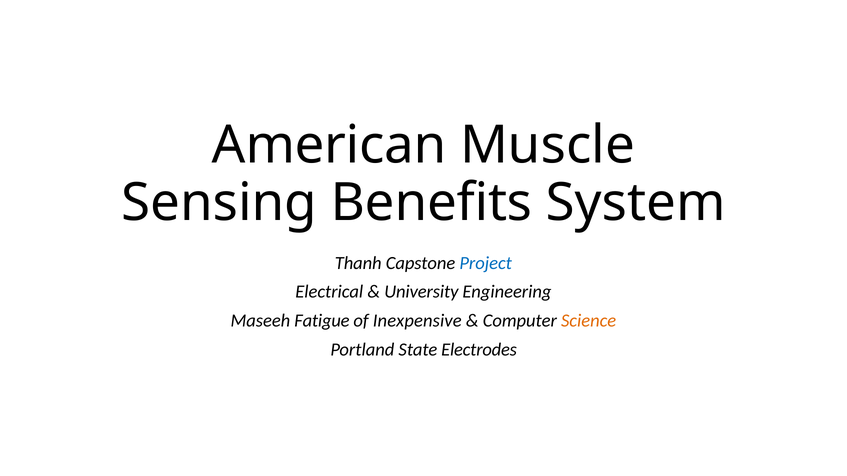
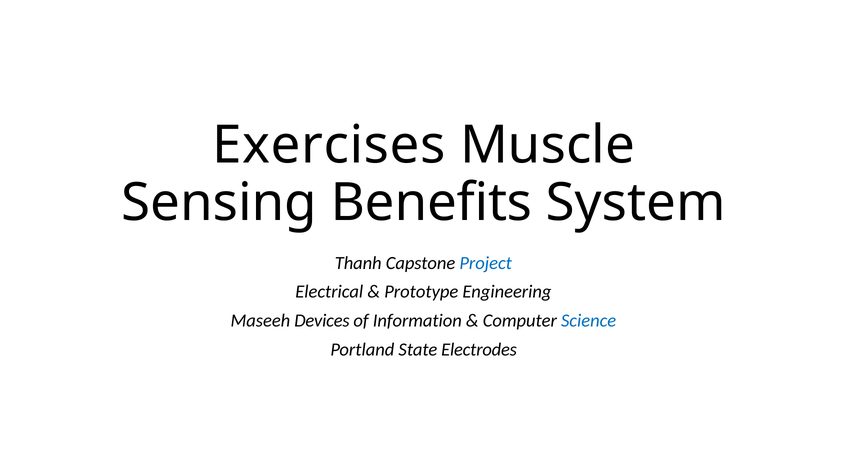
American: American -> Exercises
University: University -> Prototype
Fatigue: Fatigue -> Devices
Inexpensive: Inexpensive -> Information
Science colour: orange -> blue
